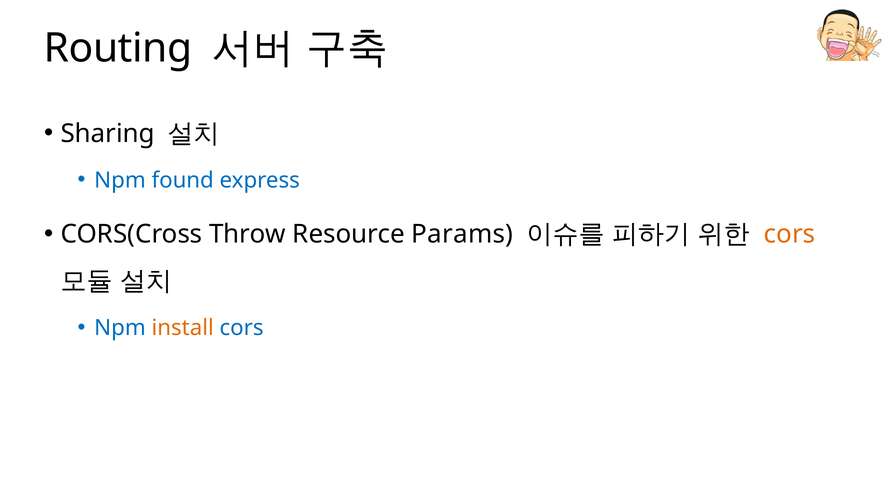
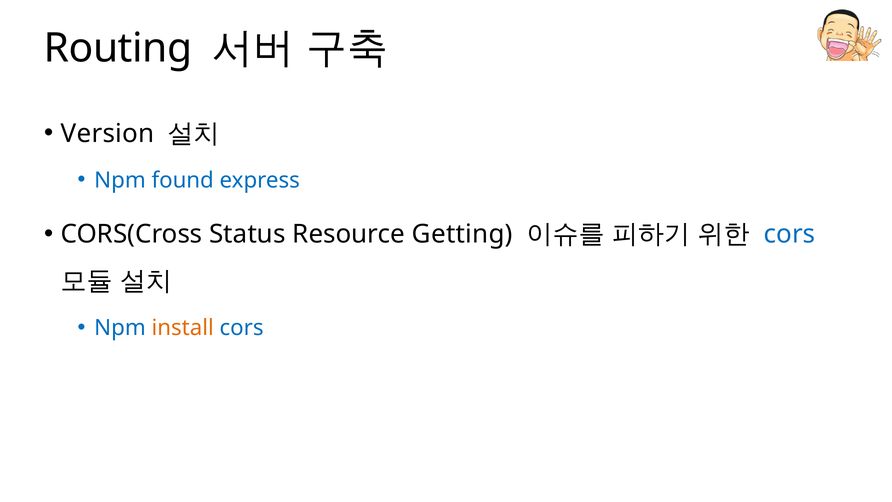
Sharing: Sharing -> Version
Throw: Throw -> Status
Params: Params -> Getting
cors at (790, 234) colour: orange -> blue
